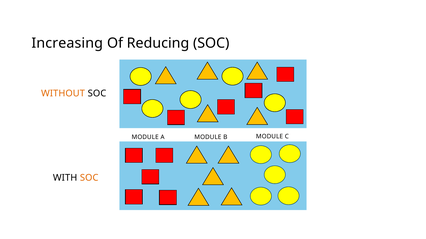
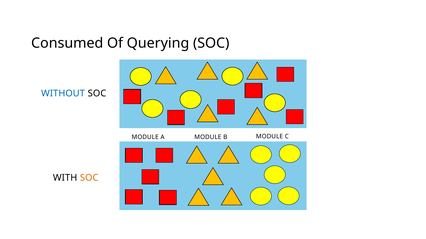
Increasing: Increasing -> Consumed
Reducing: Reducing -> Querying
WITHOUT colour: orange -> blue
